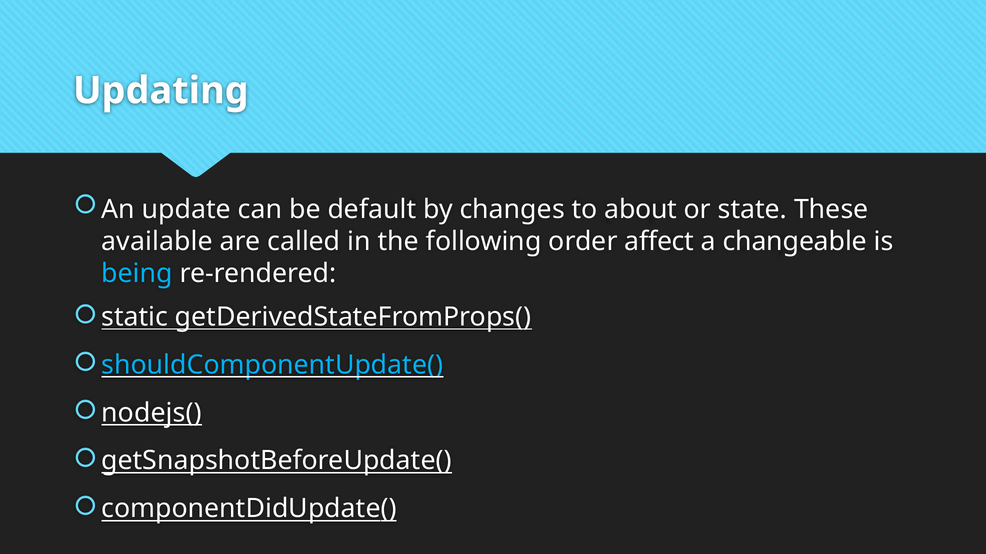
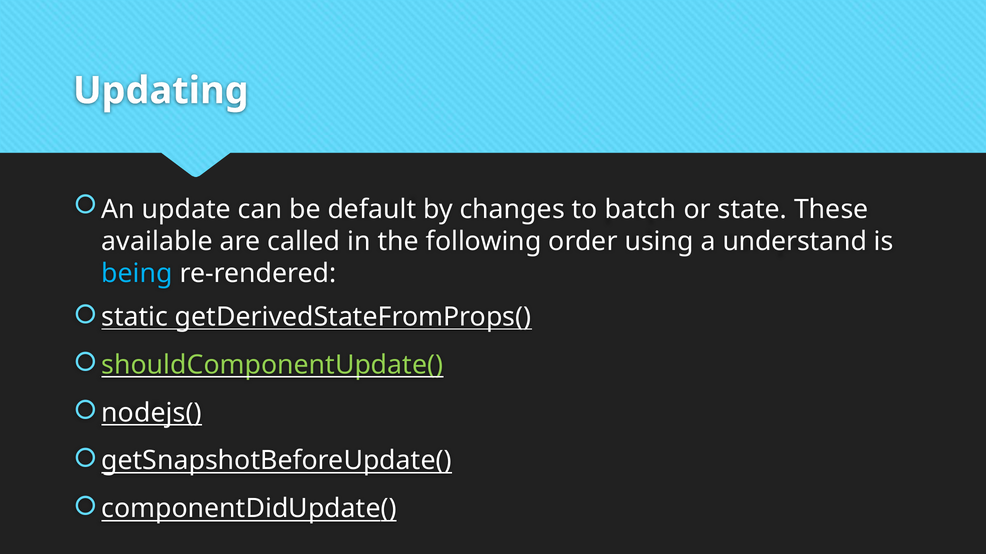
about: about -> batch
affect: affect -> using
changeable: changeable -> understand
shouldComponentUpdate( colour: light blue -> light green
